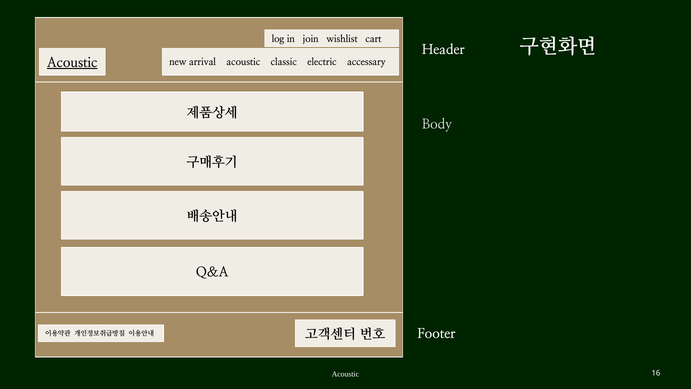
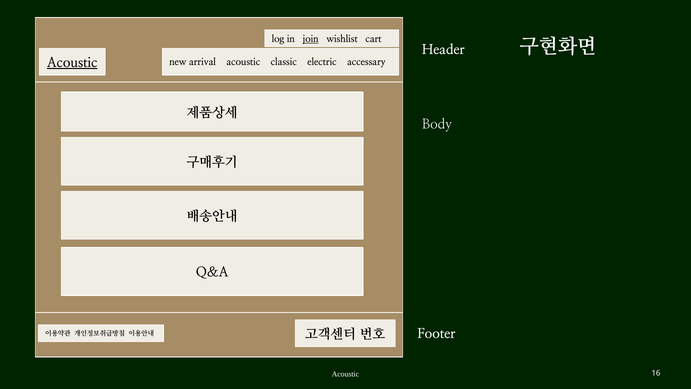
join underline: none -> present
